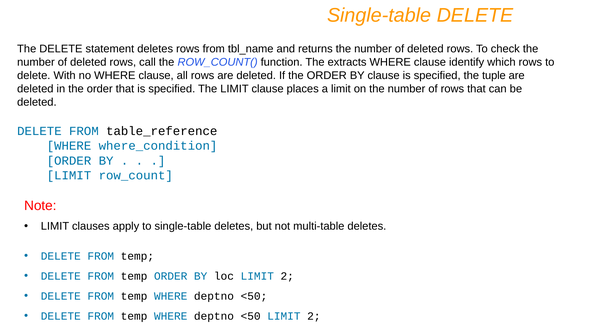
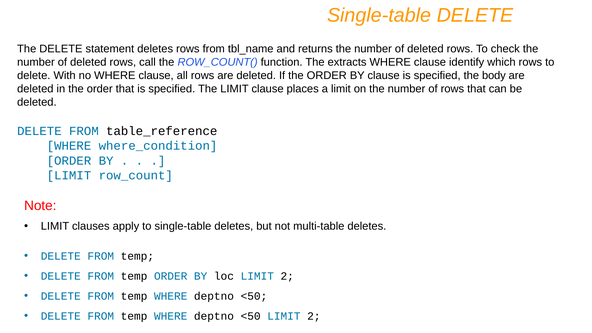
tuple: tuple -> body
